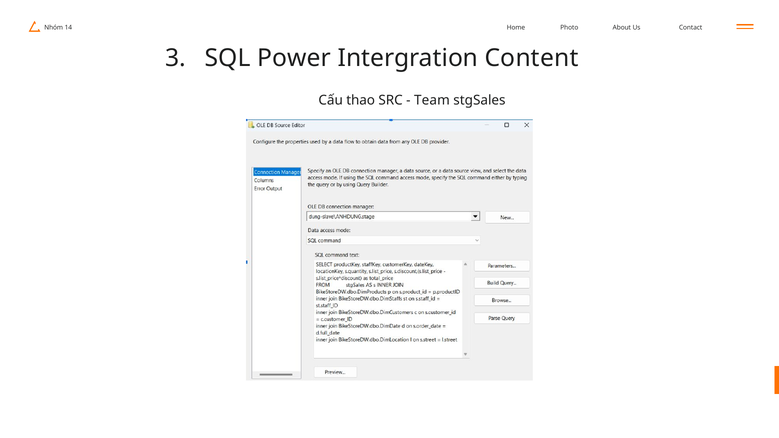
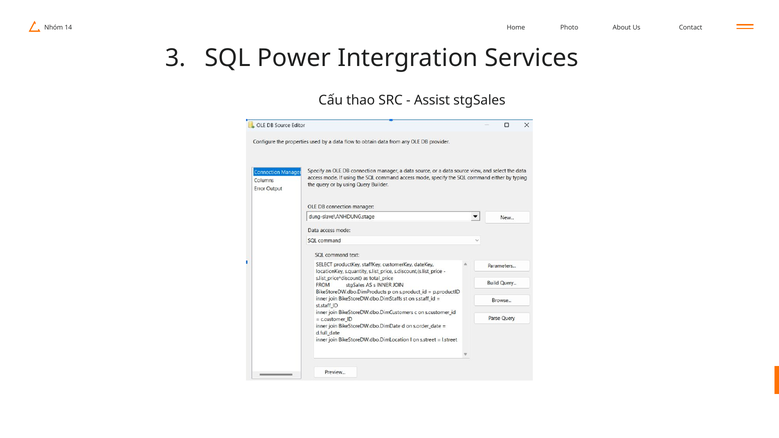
Content: Content -> Services
Team: Team -> Assist
